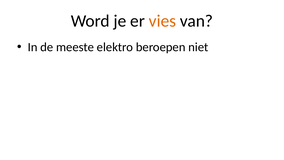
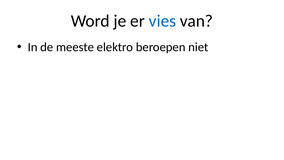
vies colour: orange -> blue
